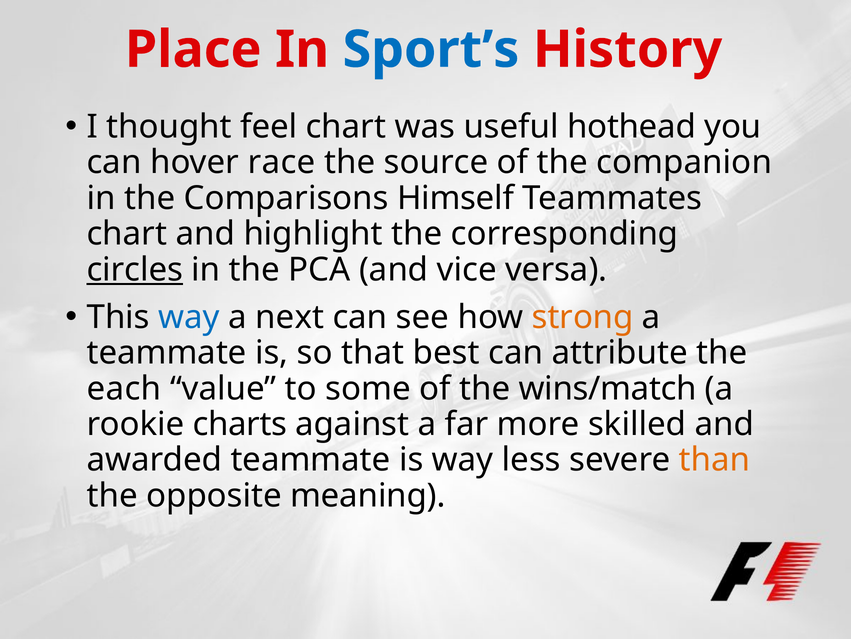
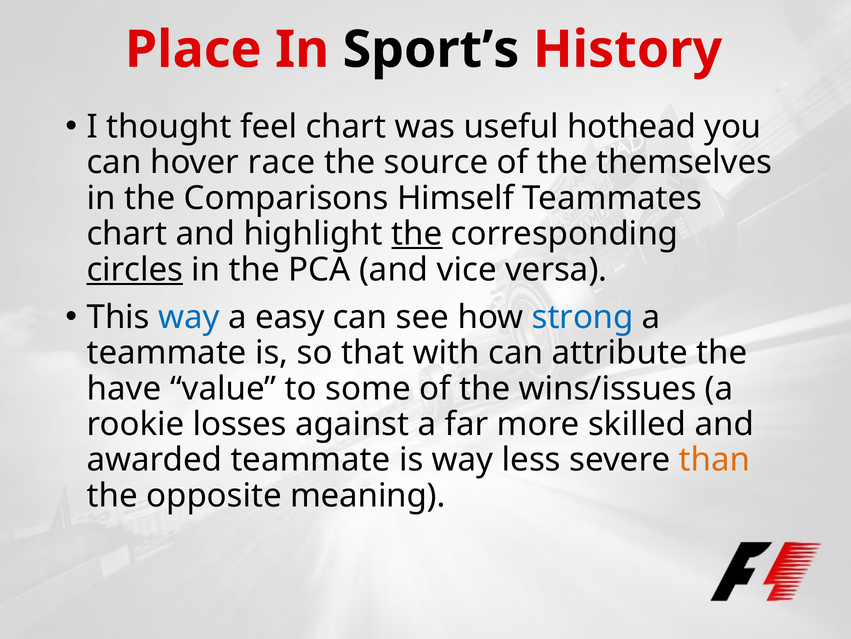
Sport’s colour: blue -> black
companion: companion -> themselves
the at (417, 234) underline: none -> present
next: next -> easy
strong colour: orange -> blue
best: best -> with
each: each -> have
wins/match: wins/match -> wins/issues
charts: charts -> losses
